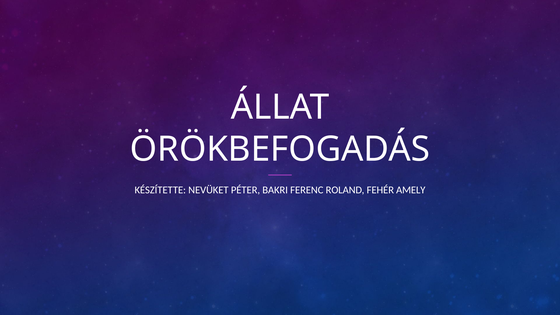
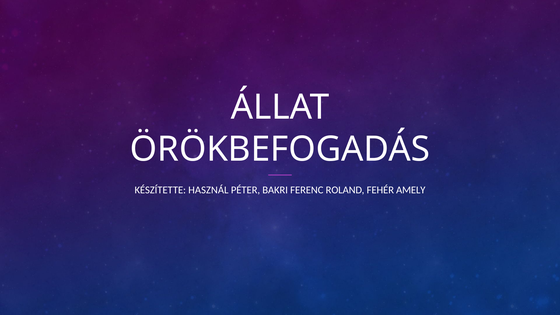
NEVÜKET: NEVÜKET -> HASZNÁL
